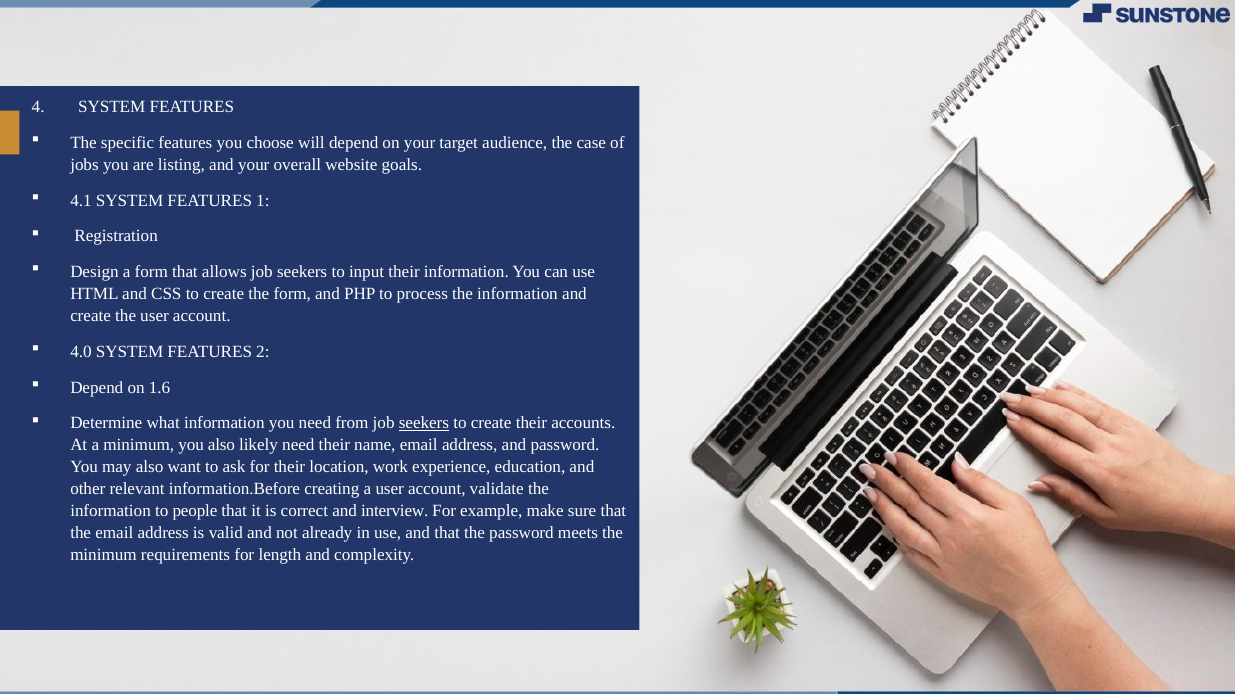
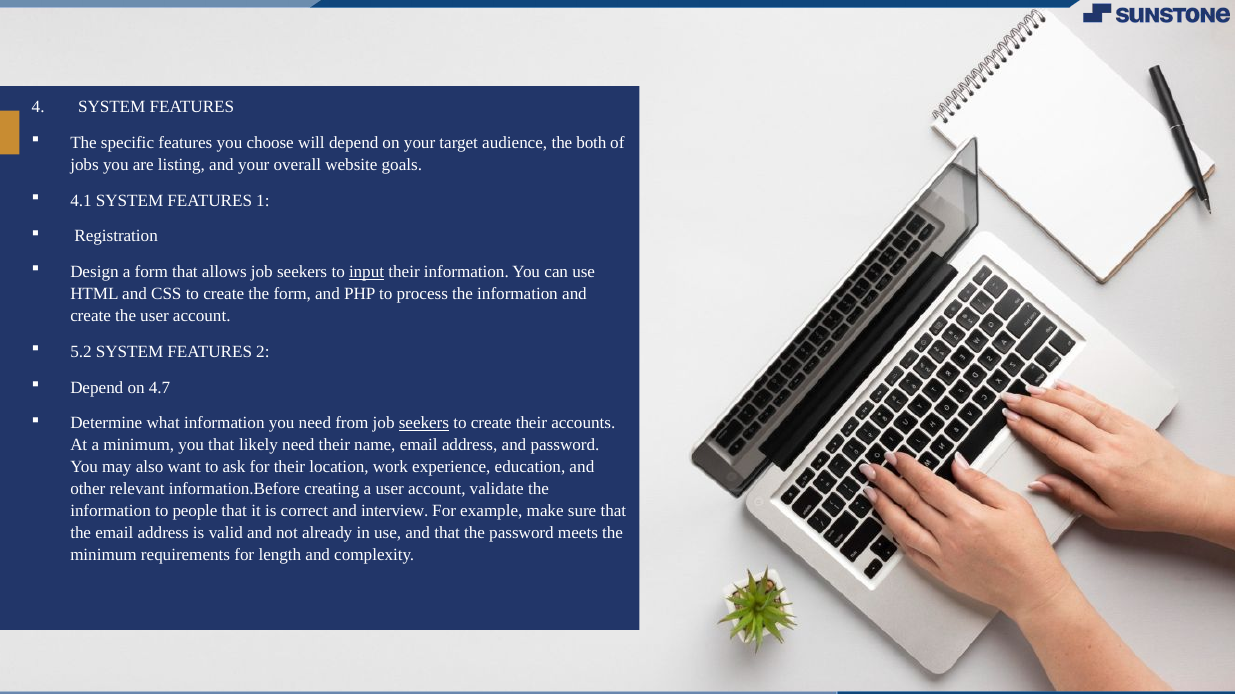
case: case -> both
input underline: none -> present
4.0: 4.0 -> 5.2
1.6: 1.6 -> 4.7
you also: also -> that
